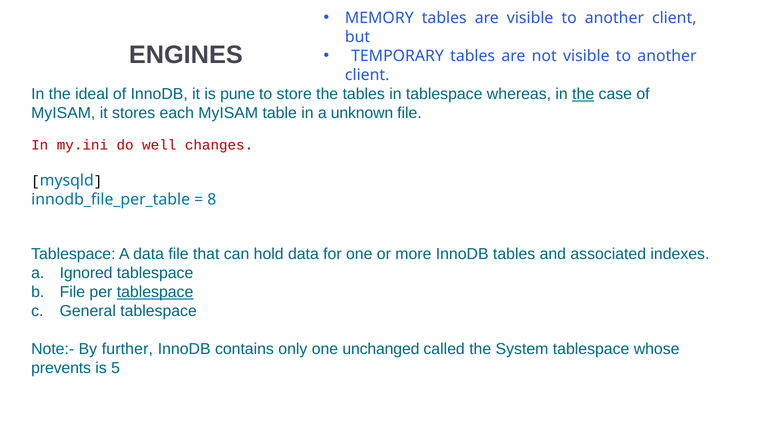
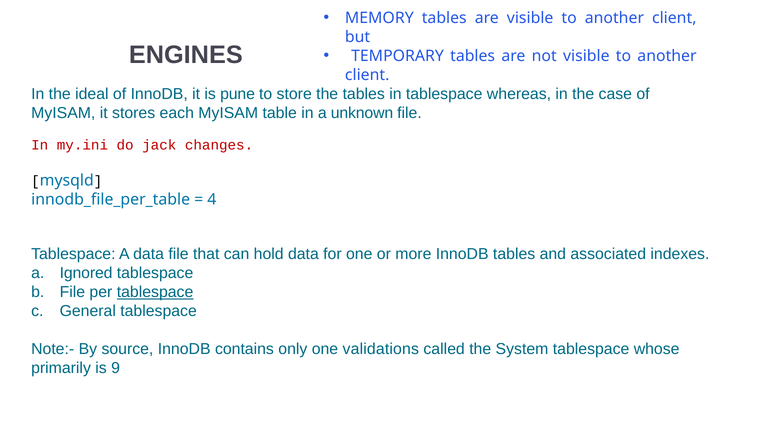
the at (583, 94) underline: present -> none
well: well -> jack
8: 8 -> 4
further: further -> source
unchanged: unchanged -> validations
prevents: prevents -> primarily
5: 5 -> 9
